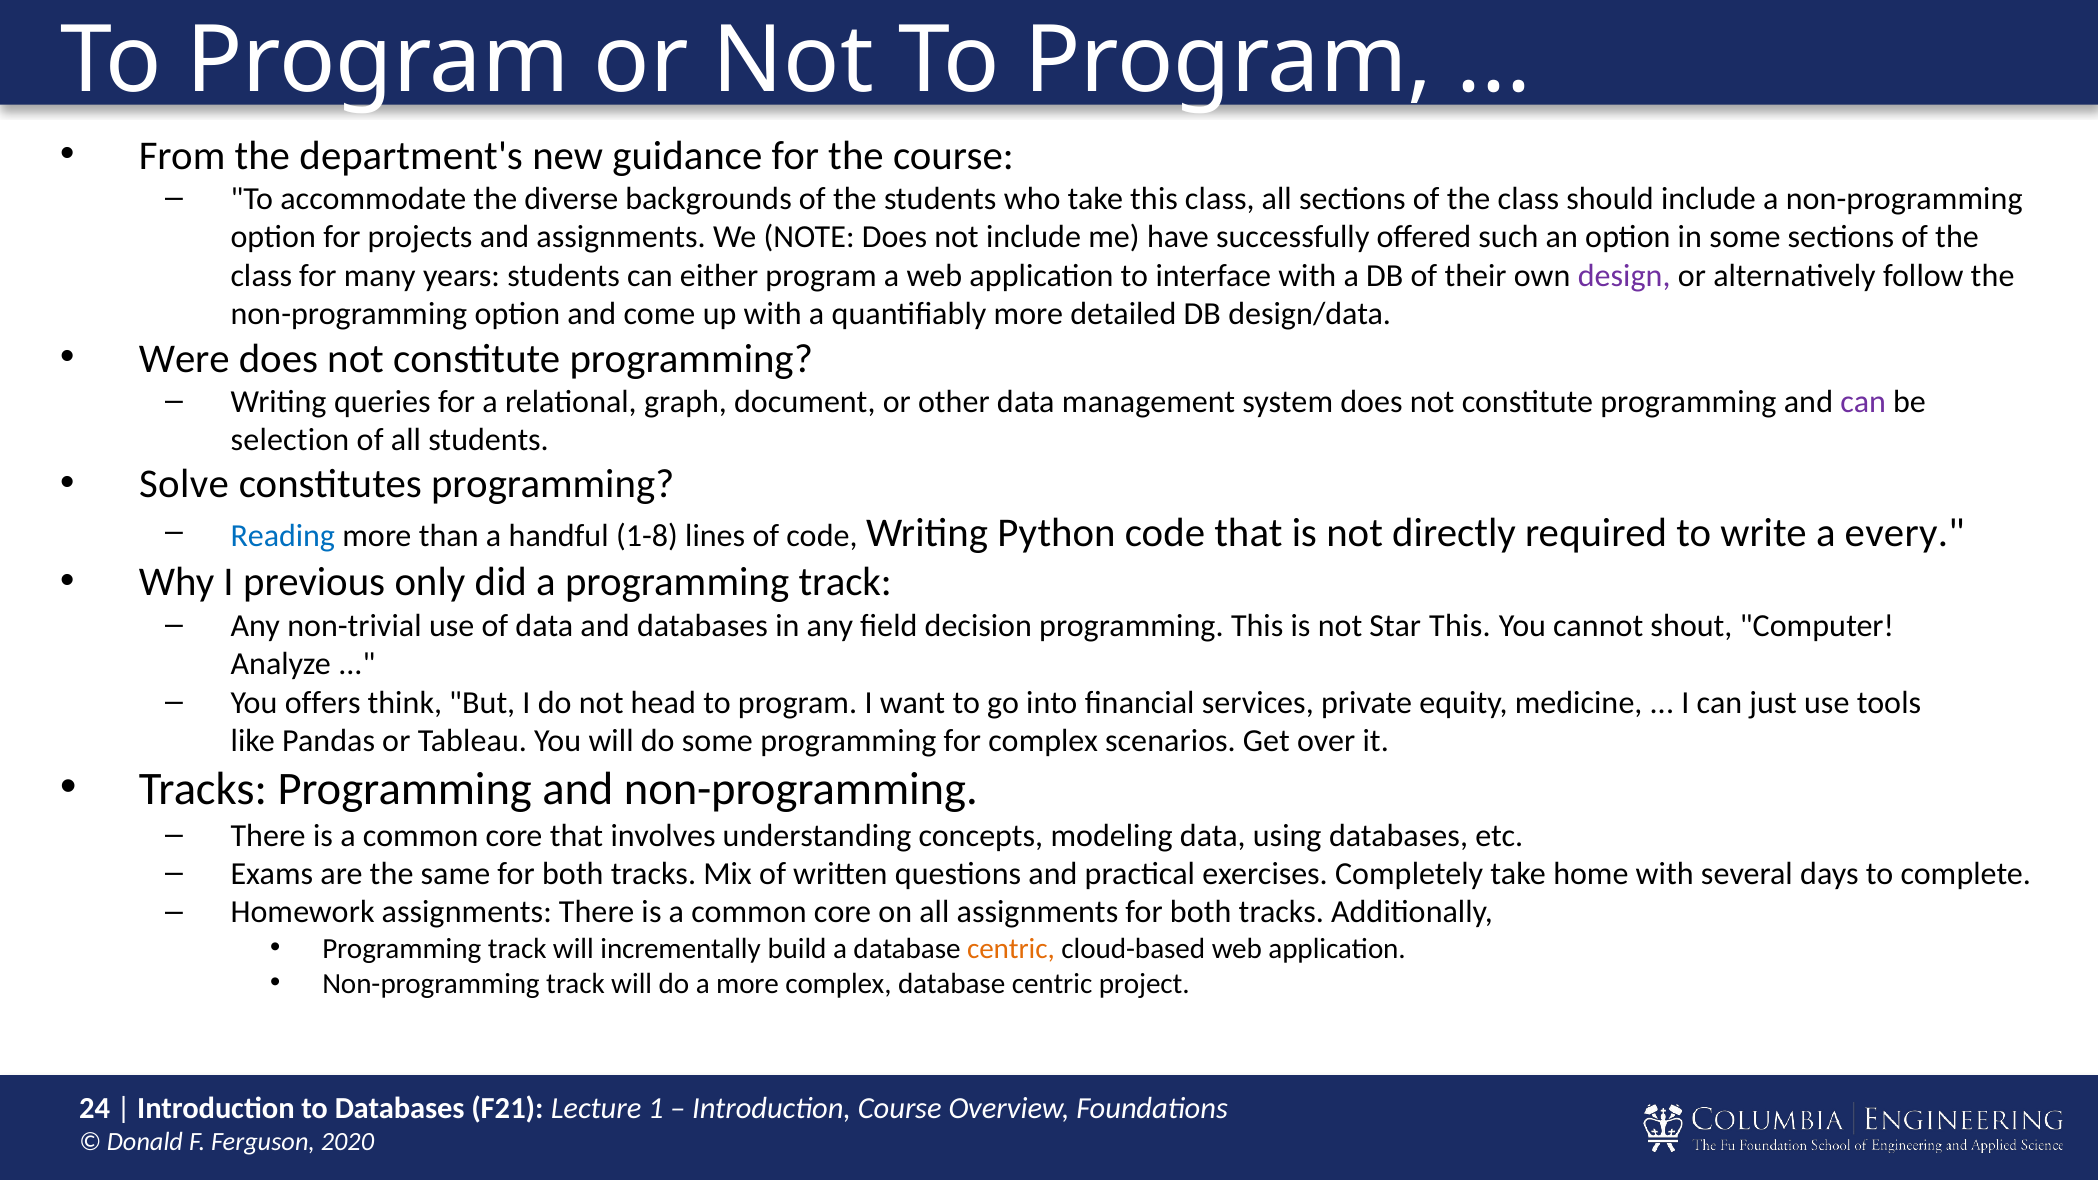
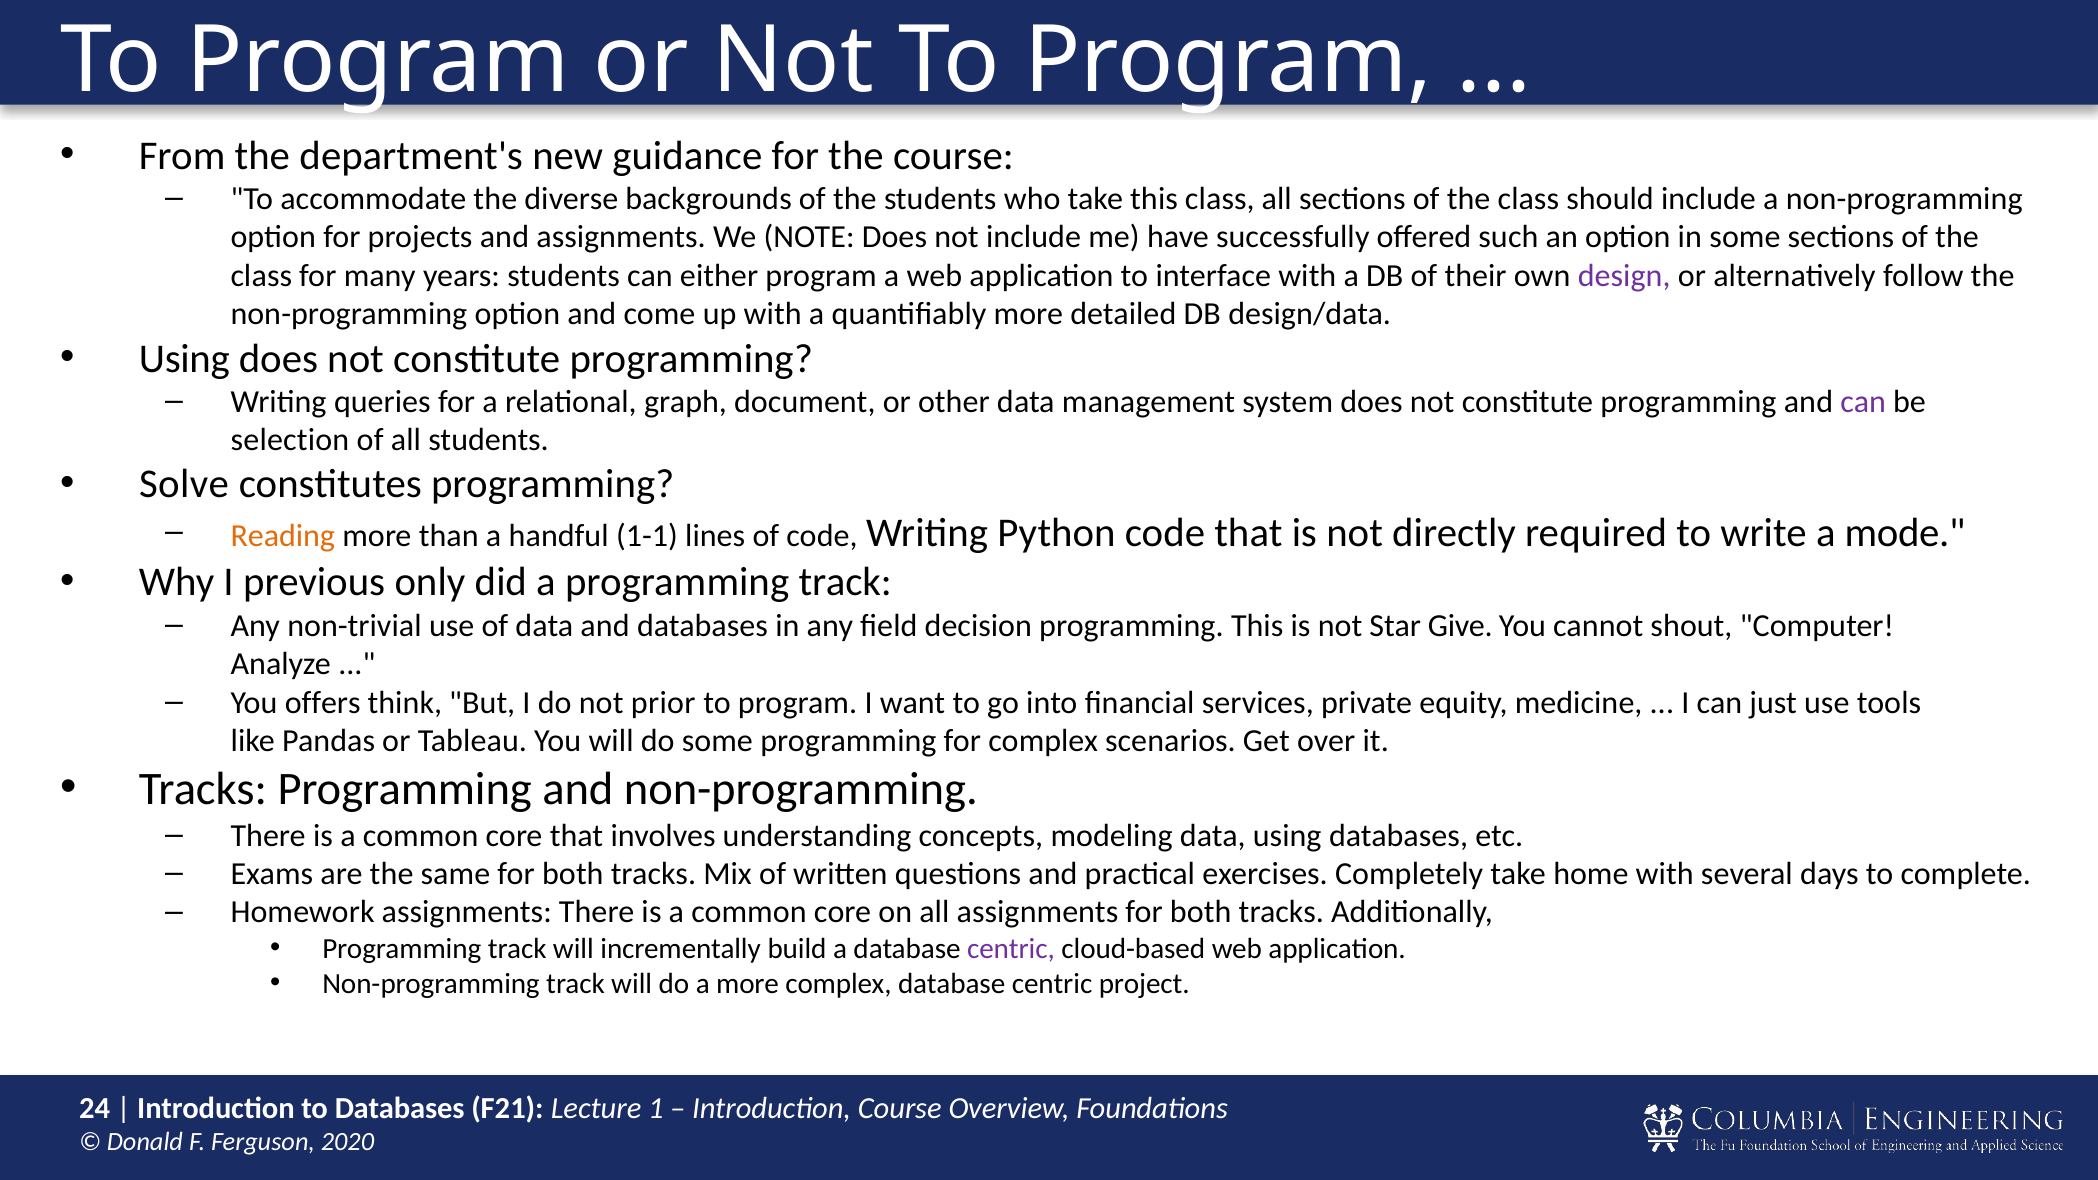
Were at (184, 359): Were -> Using
Reading colour: blue -> orange
1-8: 1-8 -> 1-1
every: every -> mode
Star This: This -> Give
head: head -> prior
centric at (1011, 949) colour: orange -> purple
